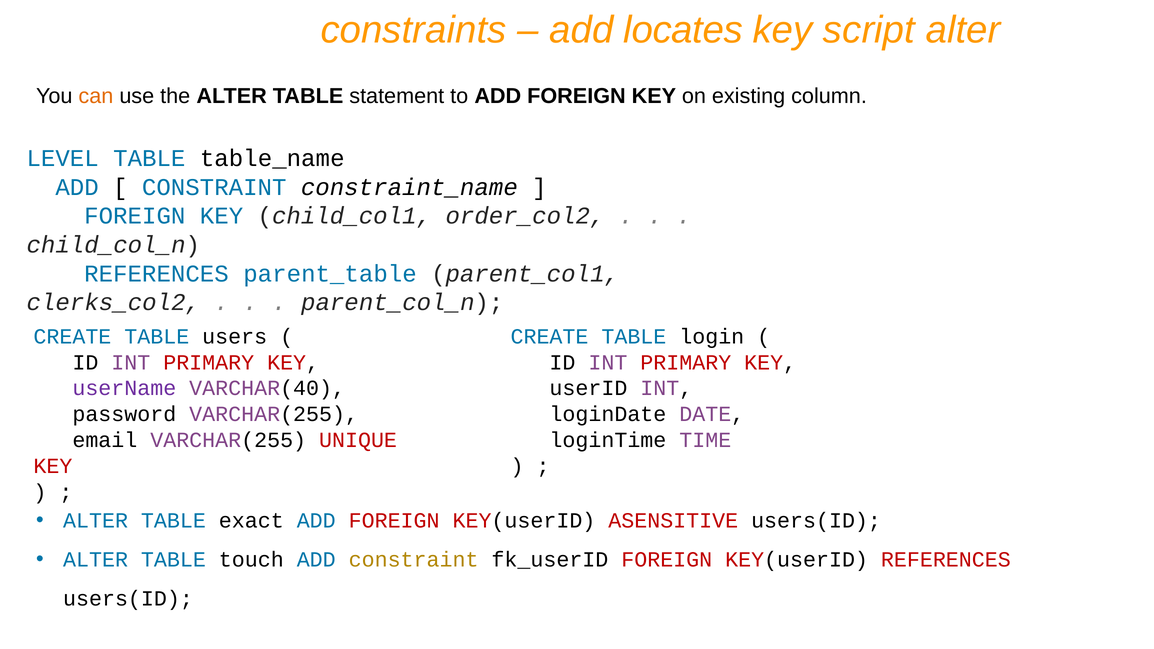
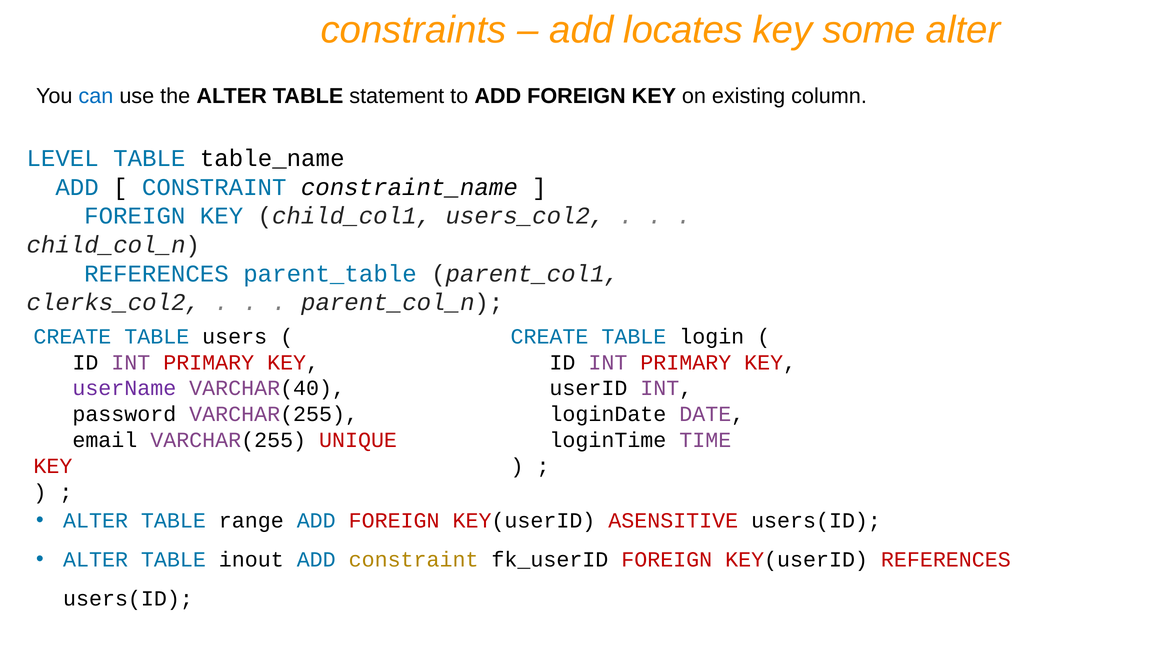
script: script -> some
can colour: orange -> blue
order_col2: order_col2 -> users_col2
exact: exact -> range
touch: touch -> inout
